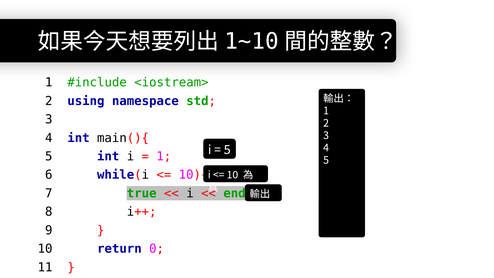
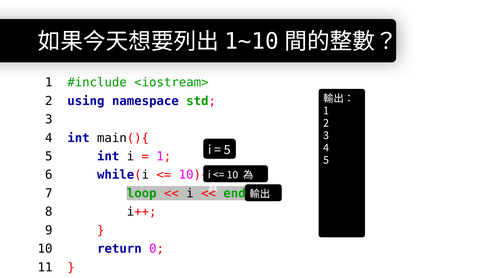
true: true -> loop
